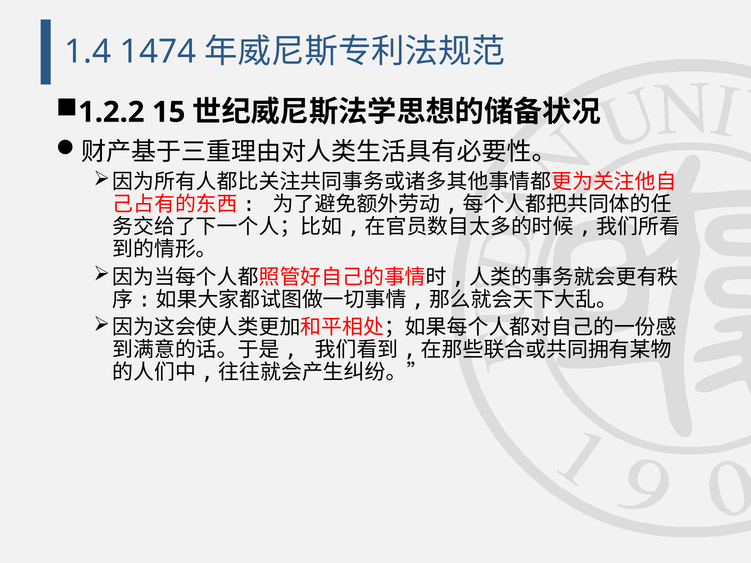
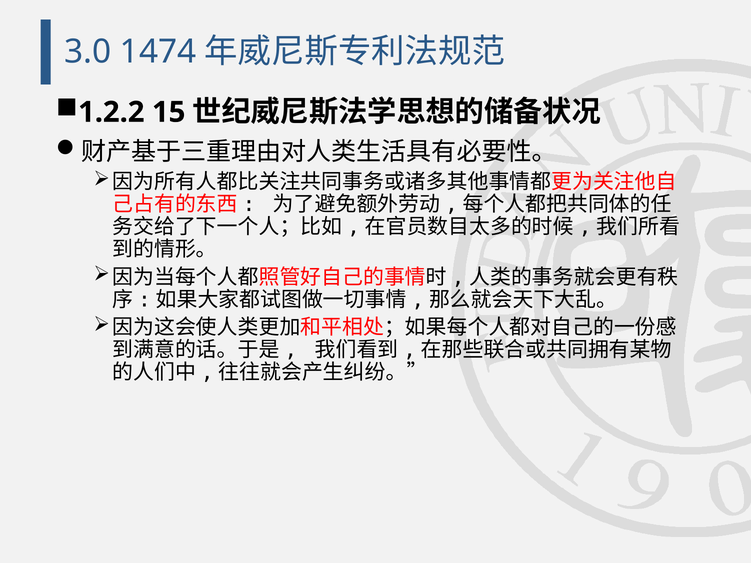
1.4: 1.4 -> 3.0
